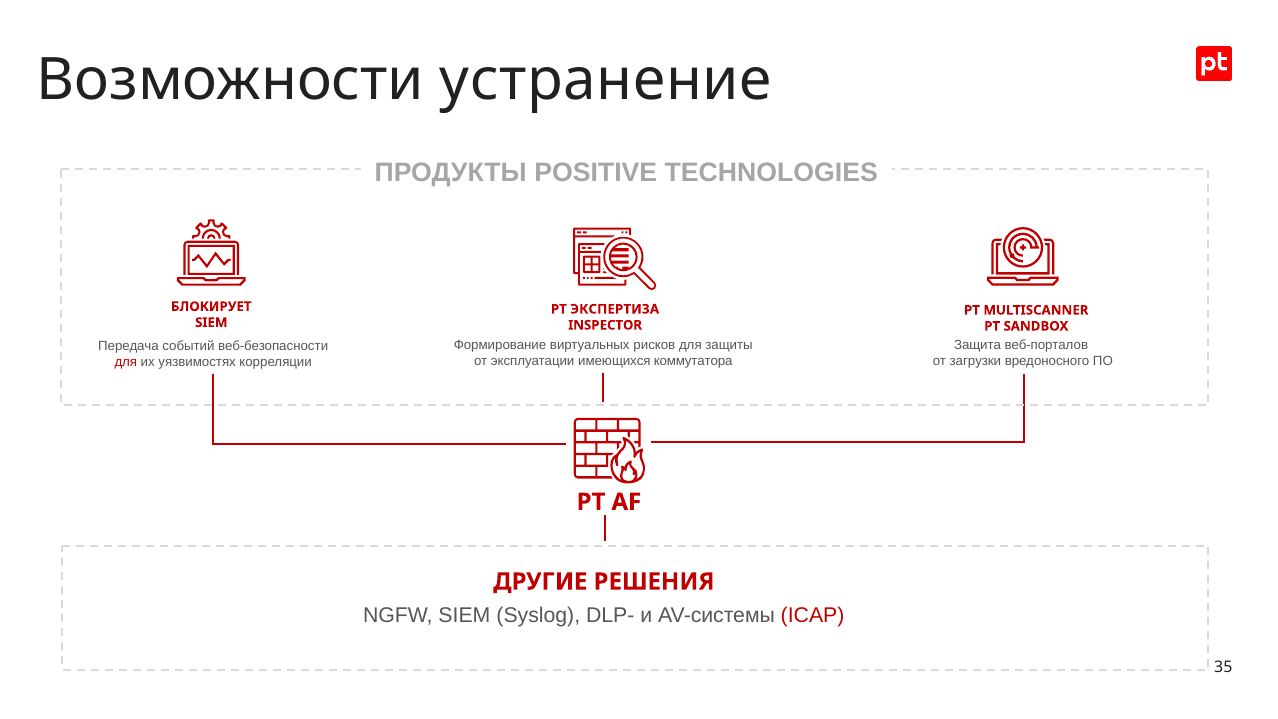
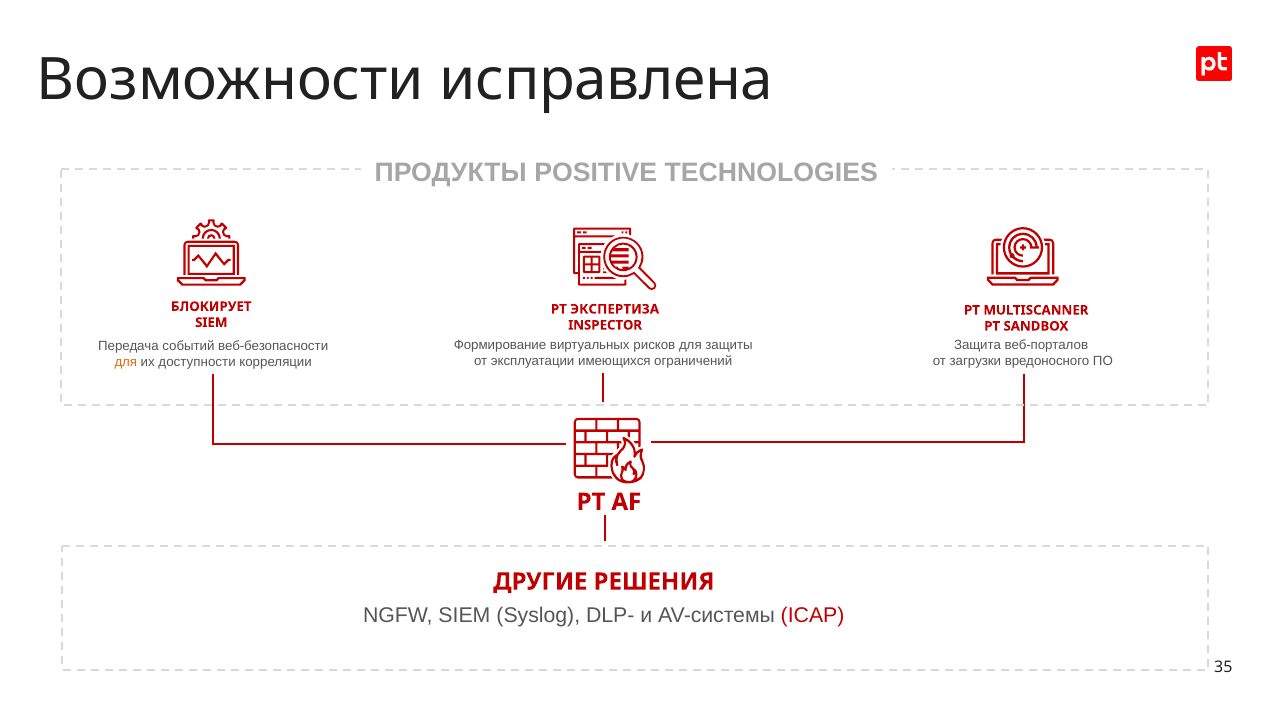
устранение: устранение -> исправлена
коммутатора: коммутатора -> ограничений
для at (126, 362) colour: red -> orange
уязвимостях: уязвимостях -> доступности
